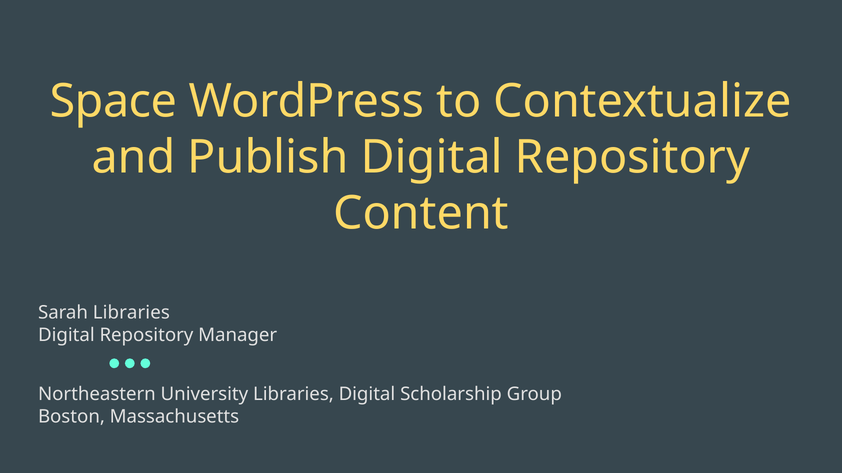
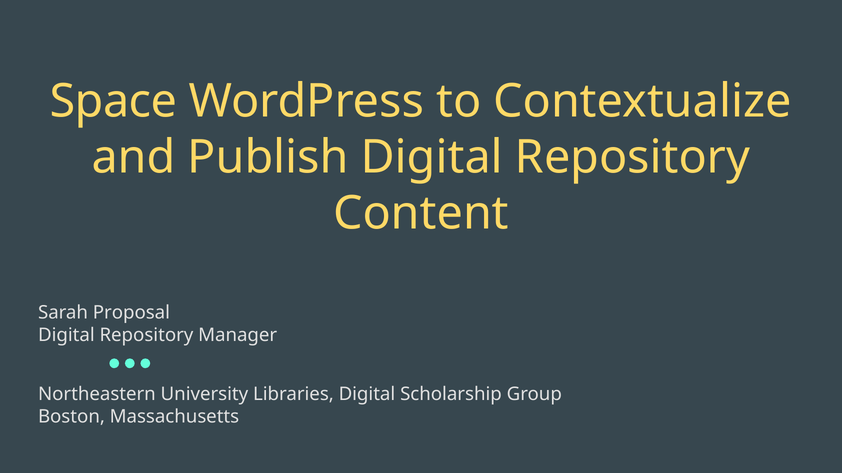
Sarah Libraries: Libraries -> Proposal
